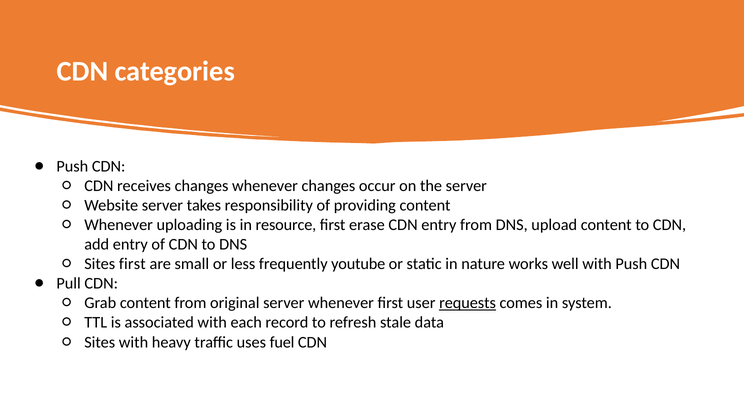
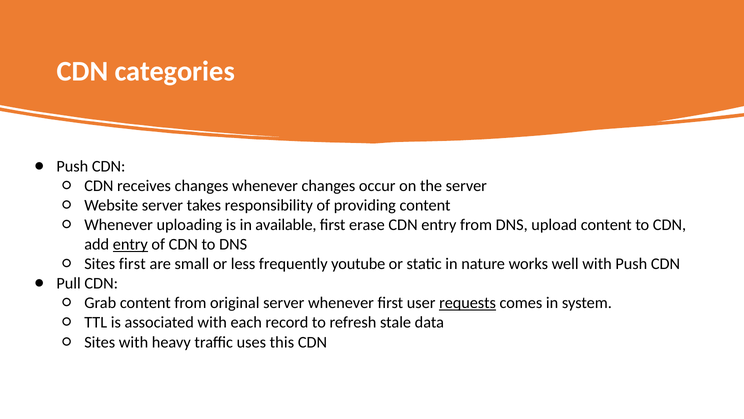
resource: resource -> available
entry at (130, 244) underline: none -> present
fuel: fuel -> this
